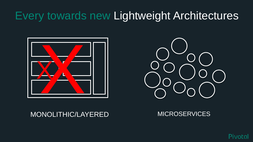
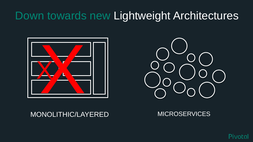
Every: Every -> Down
